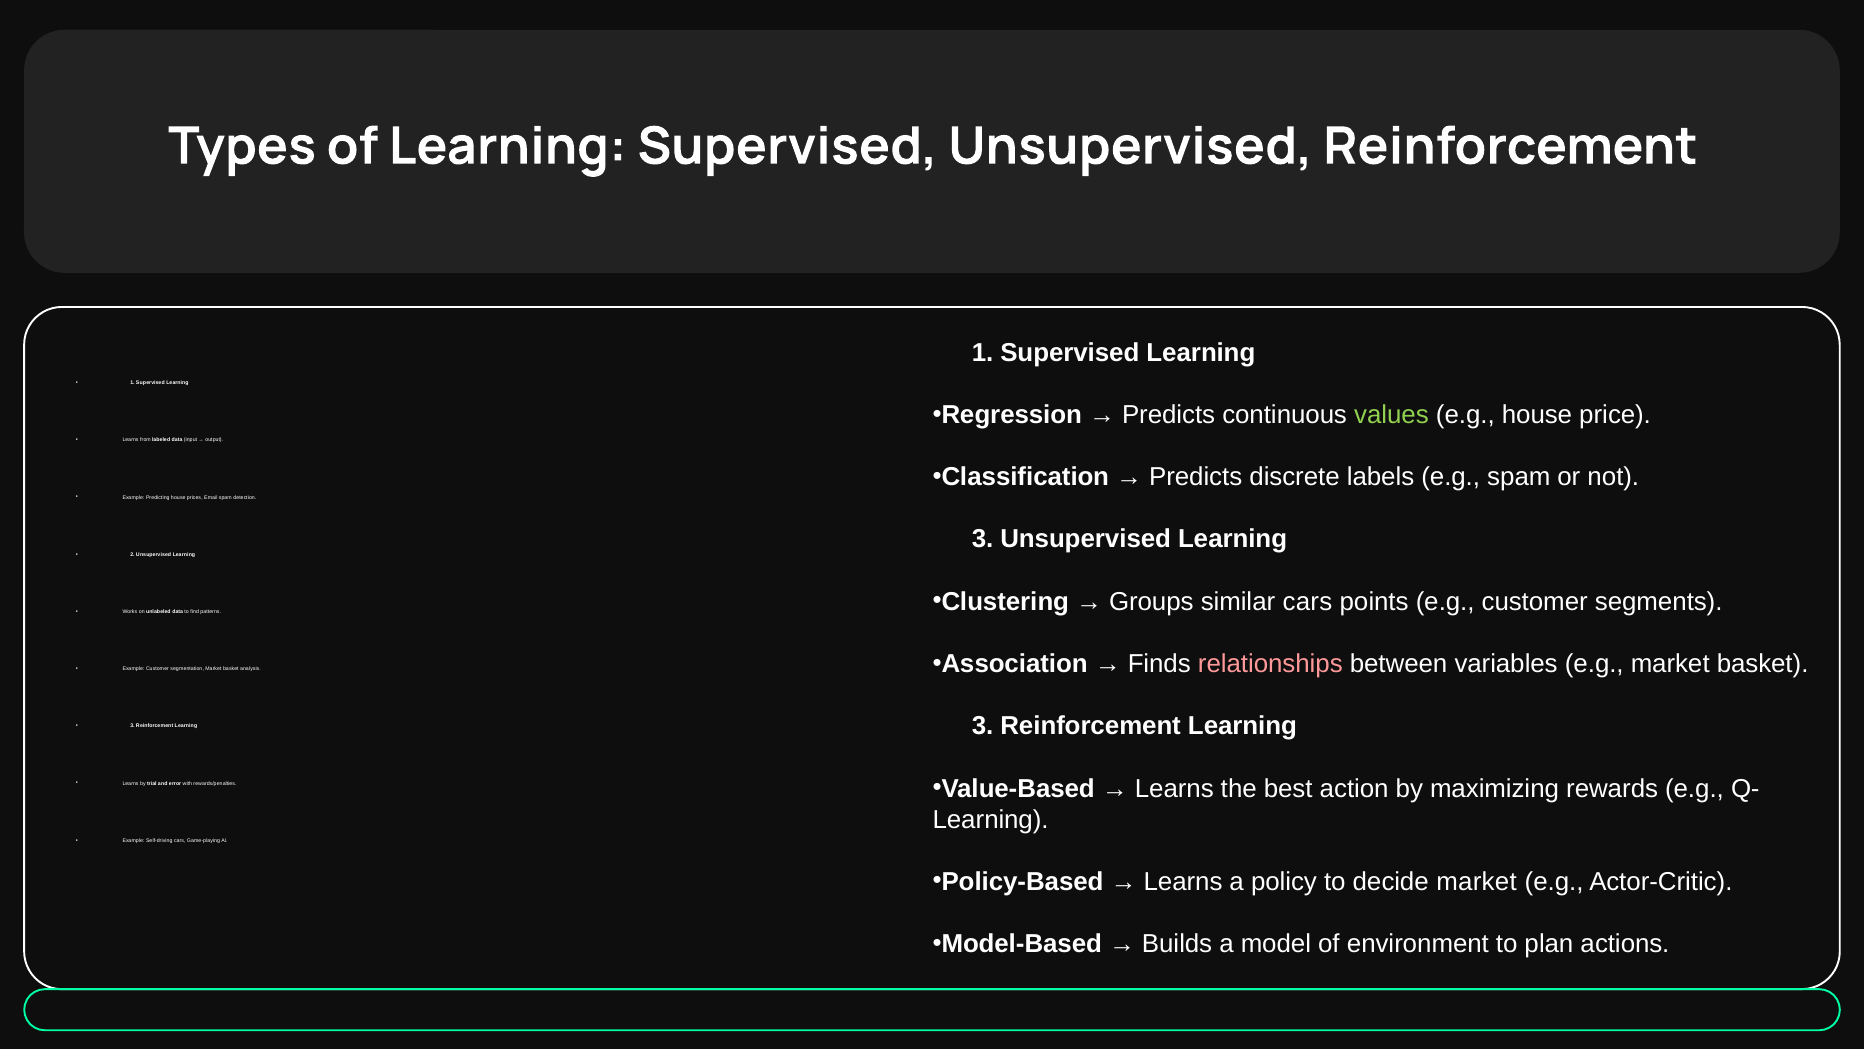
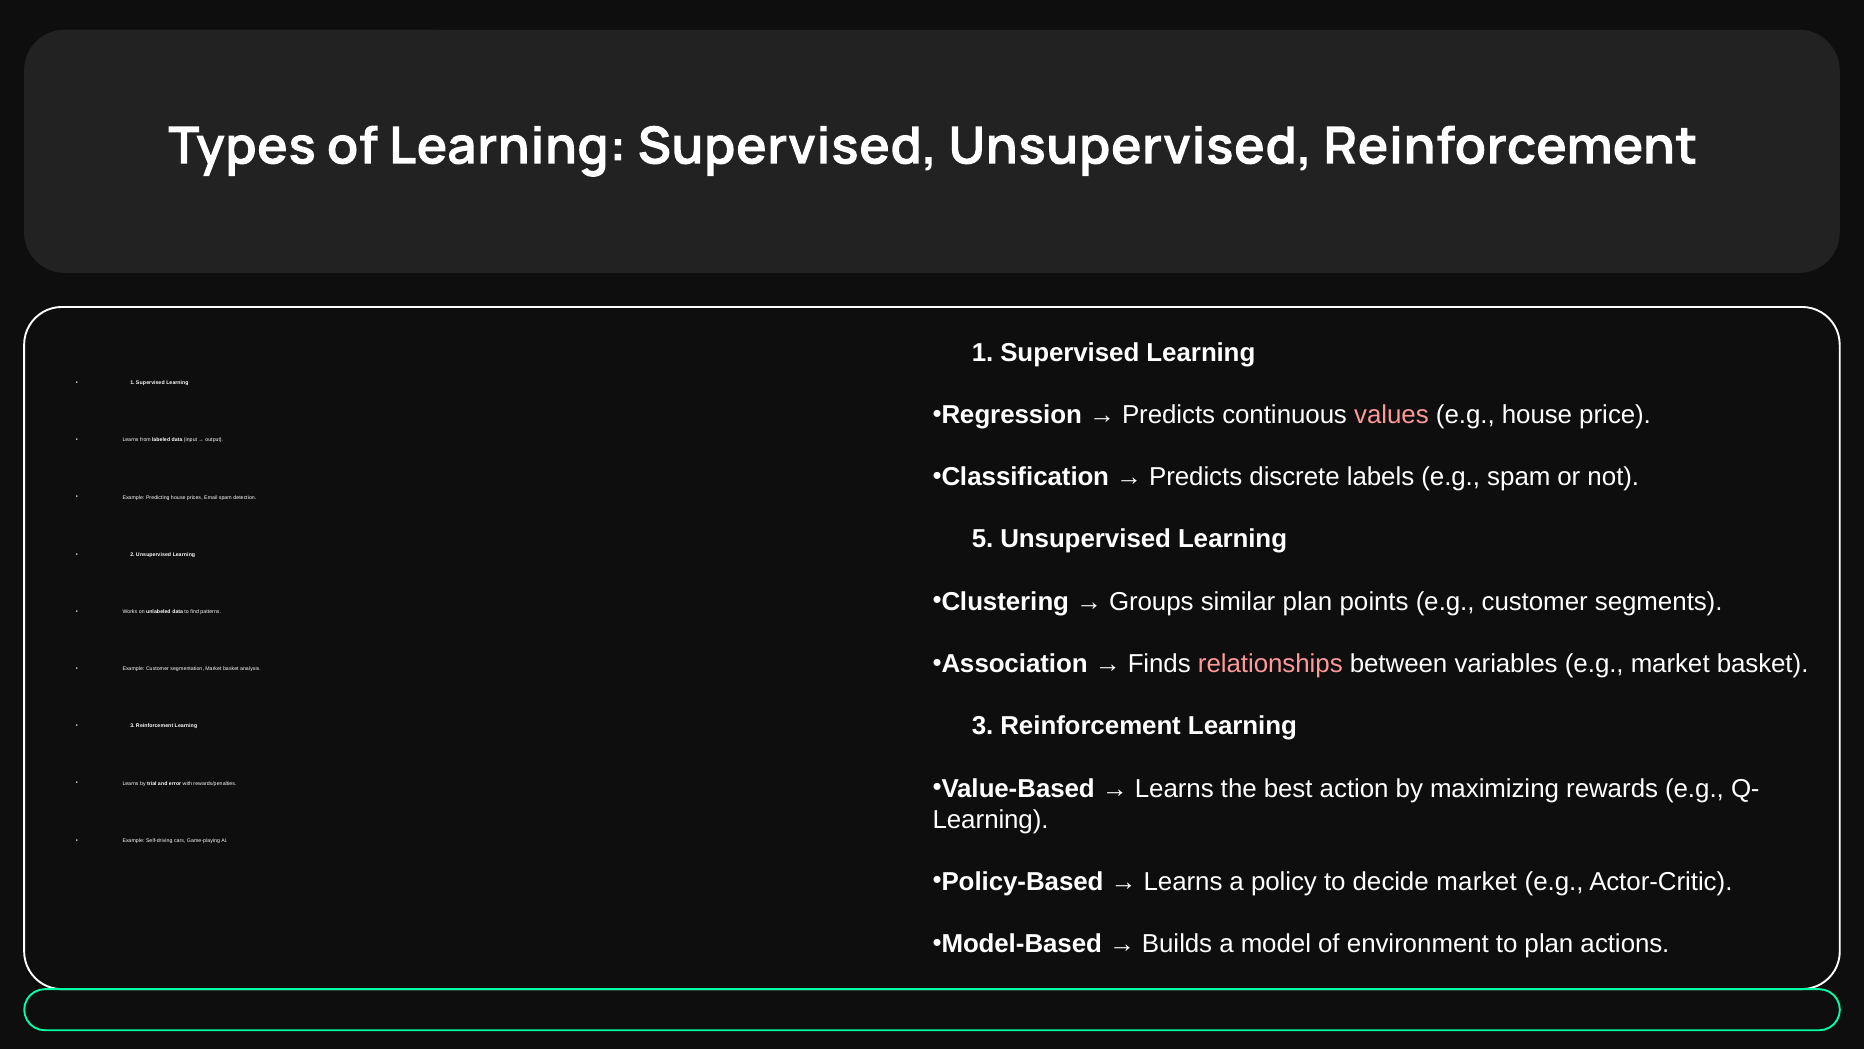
values colour: light green -> pink
3 at (983, 539): 3 -> 5
similar cars: cars -> plan
